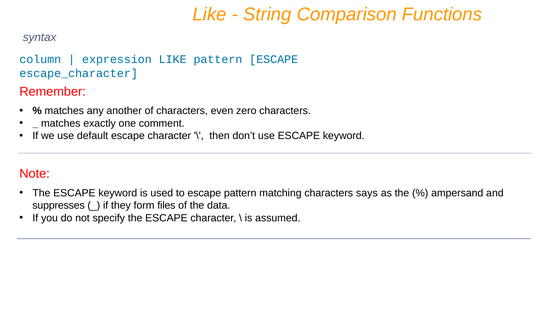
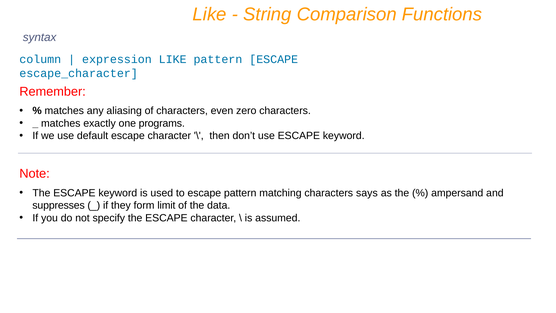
another: another -> aliasing
comment: comment -> programs
files: files -> limit
